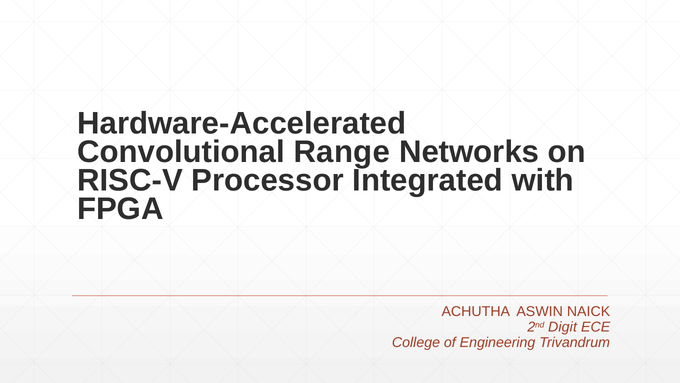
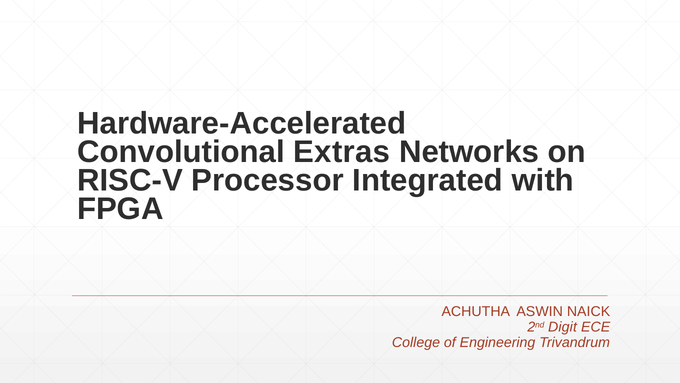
Range: Range -> Extras
